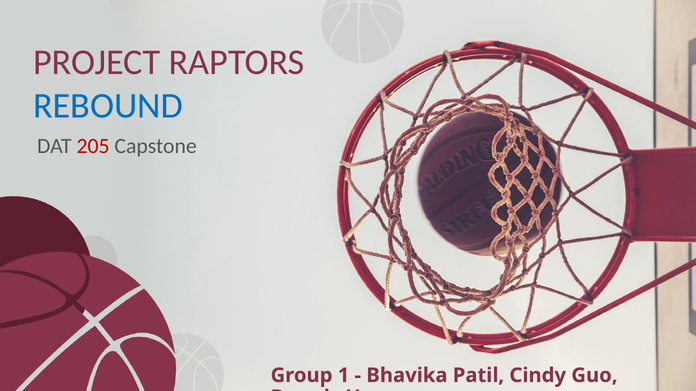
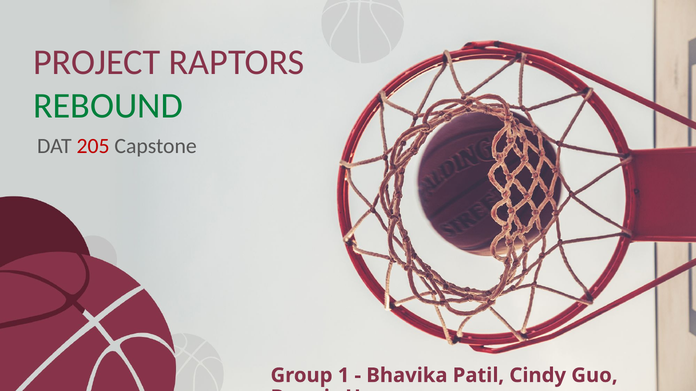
REBOUND colour: blue -> green
